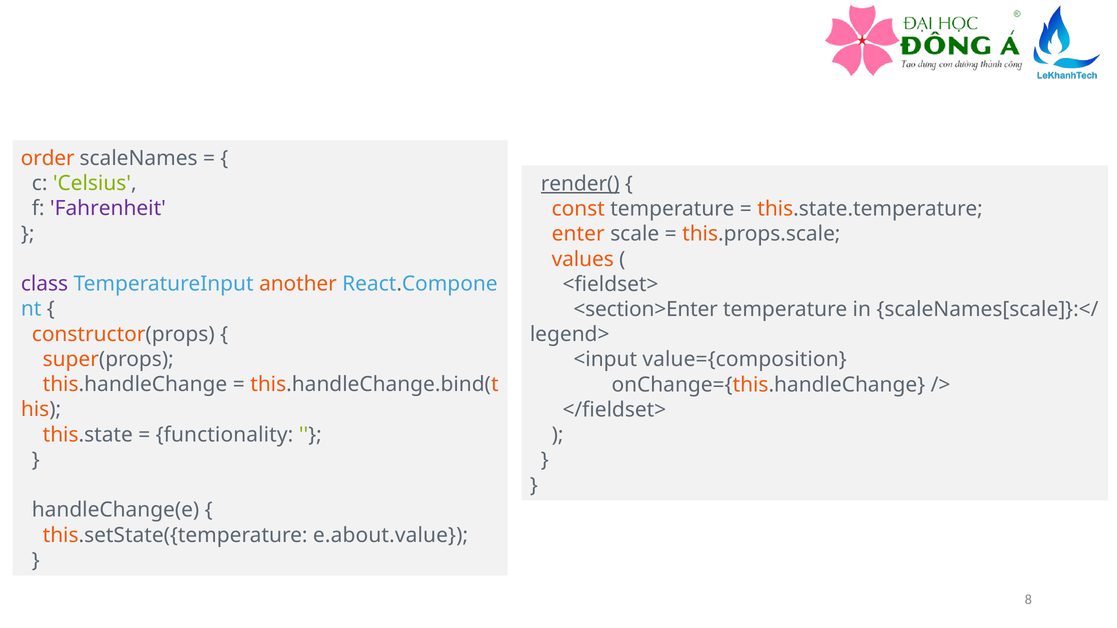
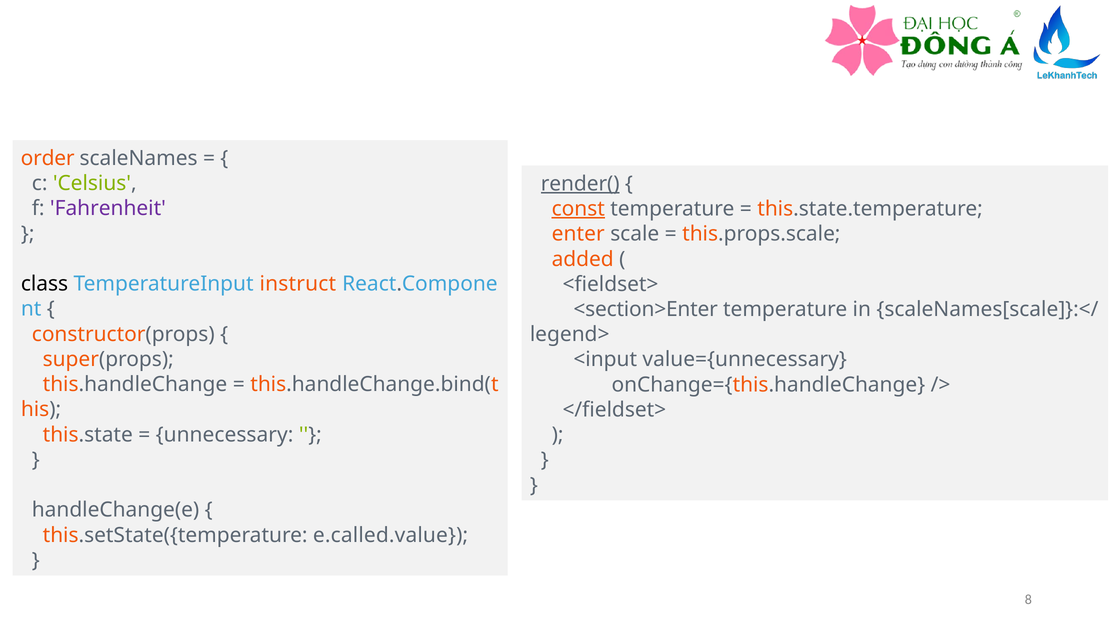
const underline: none -> present
values: values -> added
class colour: purple -> black
another: another -> instruct
value={composition: value={composition -> value={unnecessary
functionality: functionality -> unnecessary
e.about.value: e.about.value -> e.called.value
